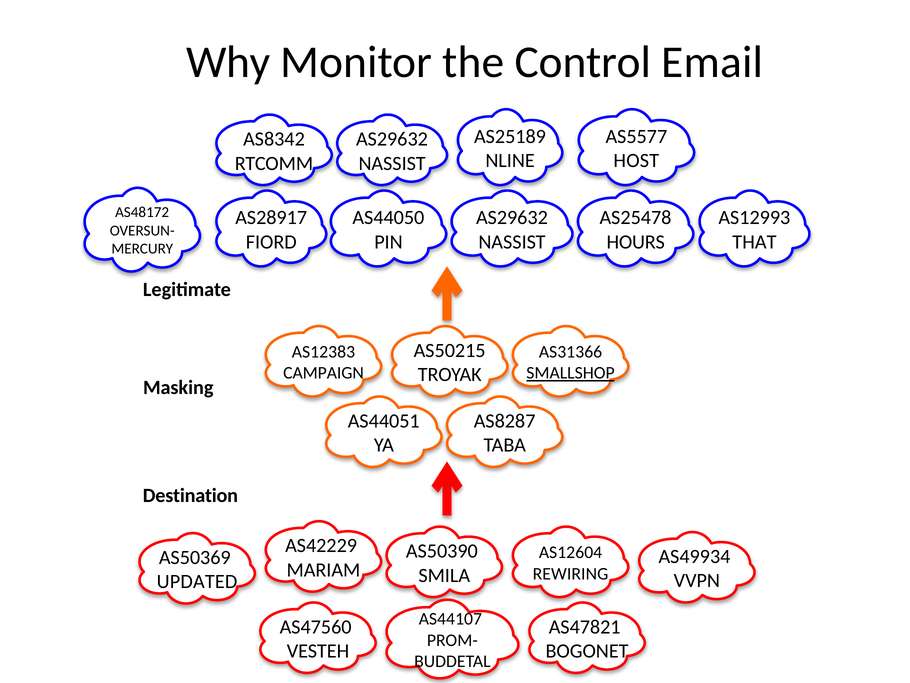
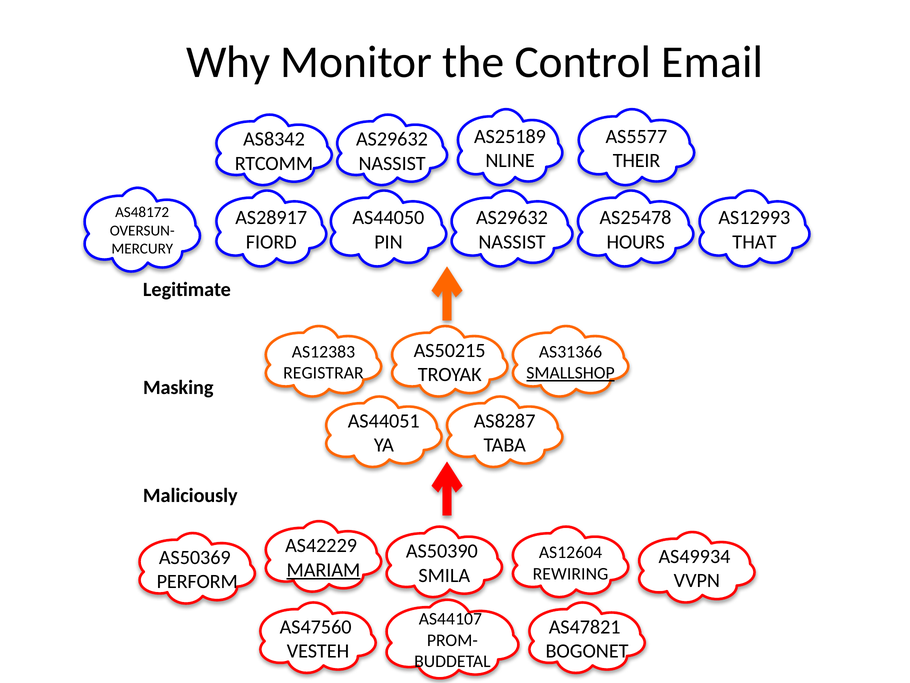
HOST: HOST -> THEIR
CAMPAIGN: CAMPAIGN -> REGISTRAR
Destination: Destination -> Maliciously
MARIAM underline: none -> present
UPDATED: UPDATED -> PERFORM
